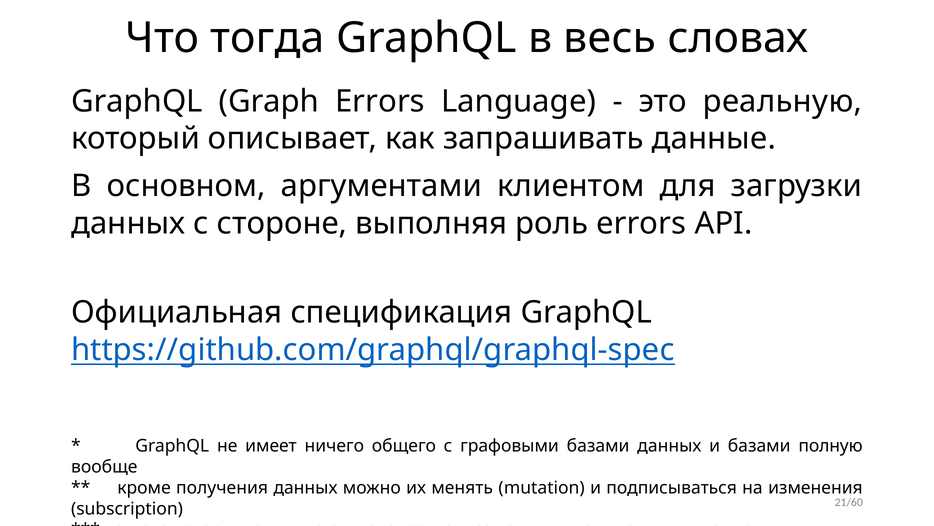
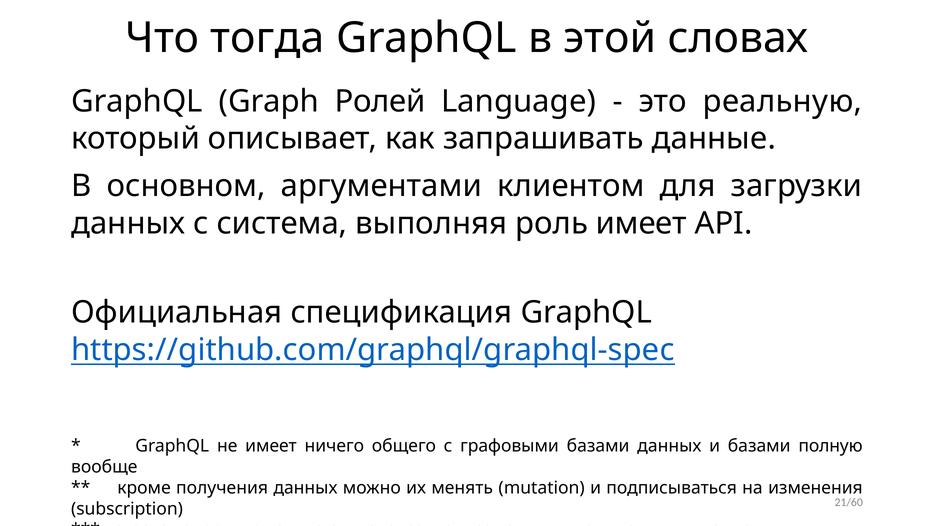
весь: весь -> этой
Graph Errors: Errors -> Ролей
стороне: стороне -> система
роль errors: errors -> имеет
